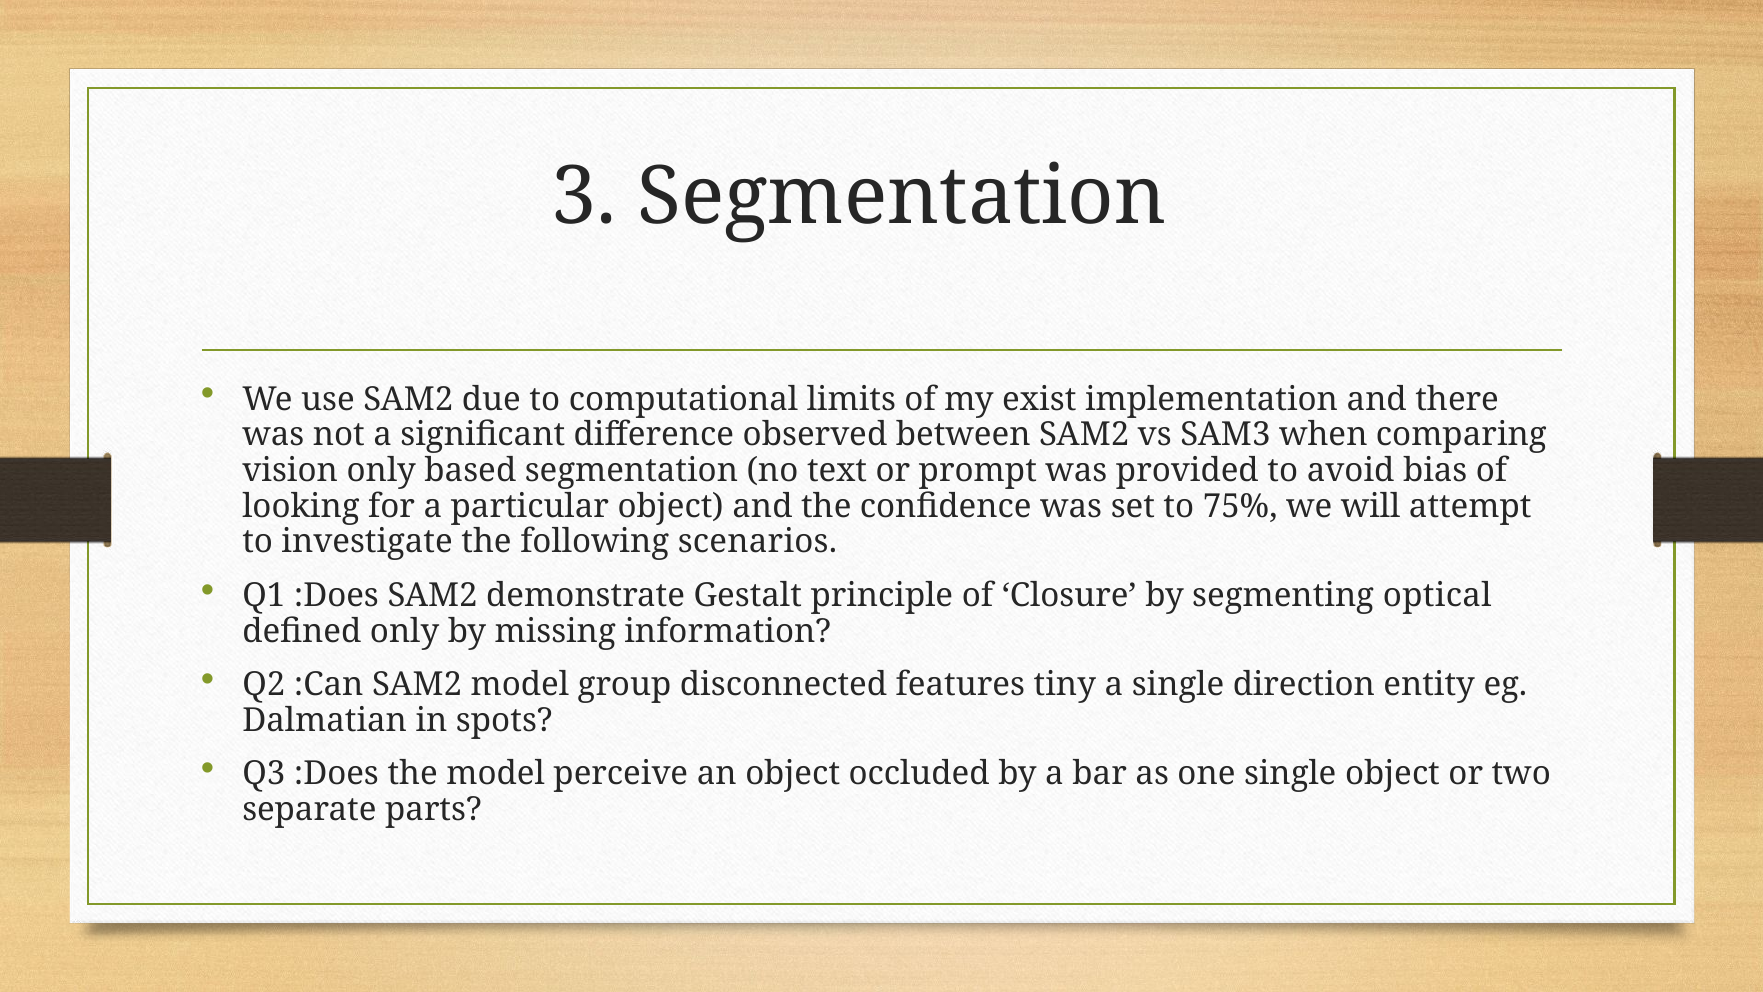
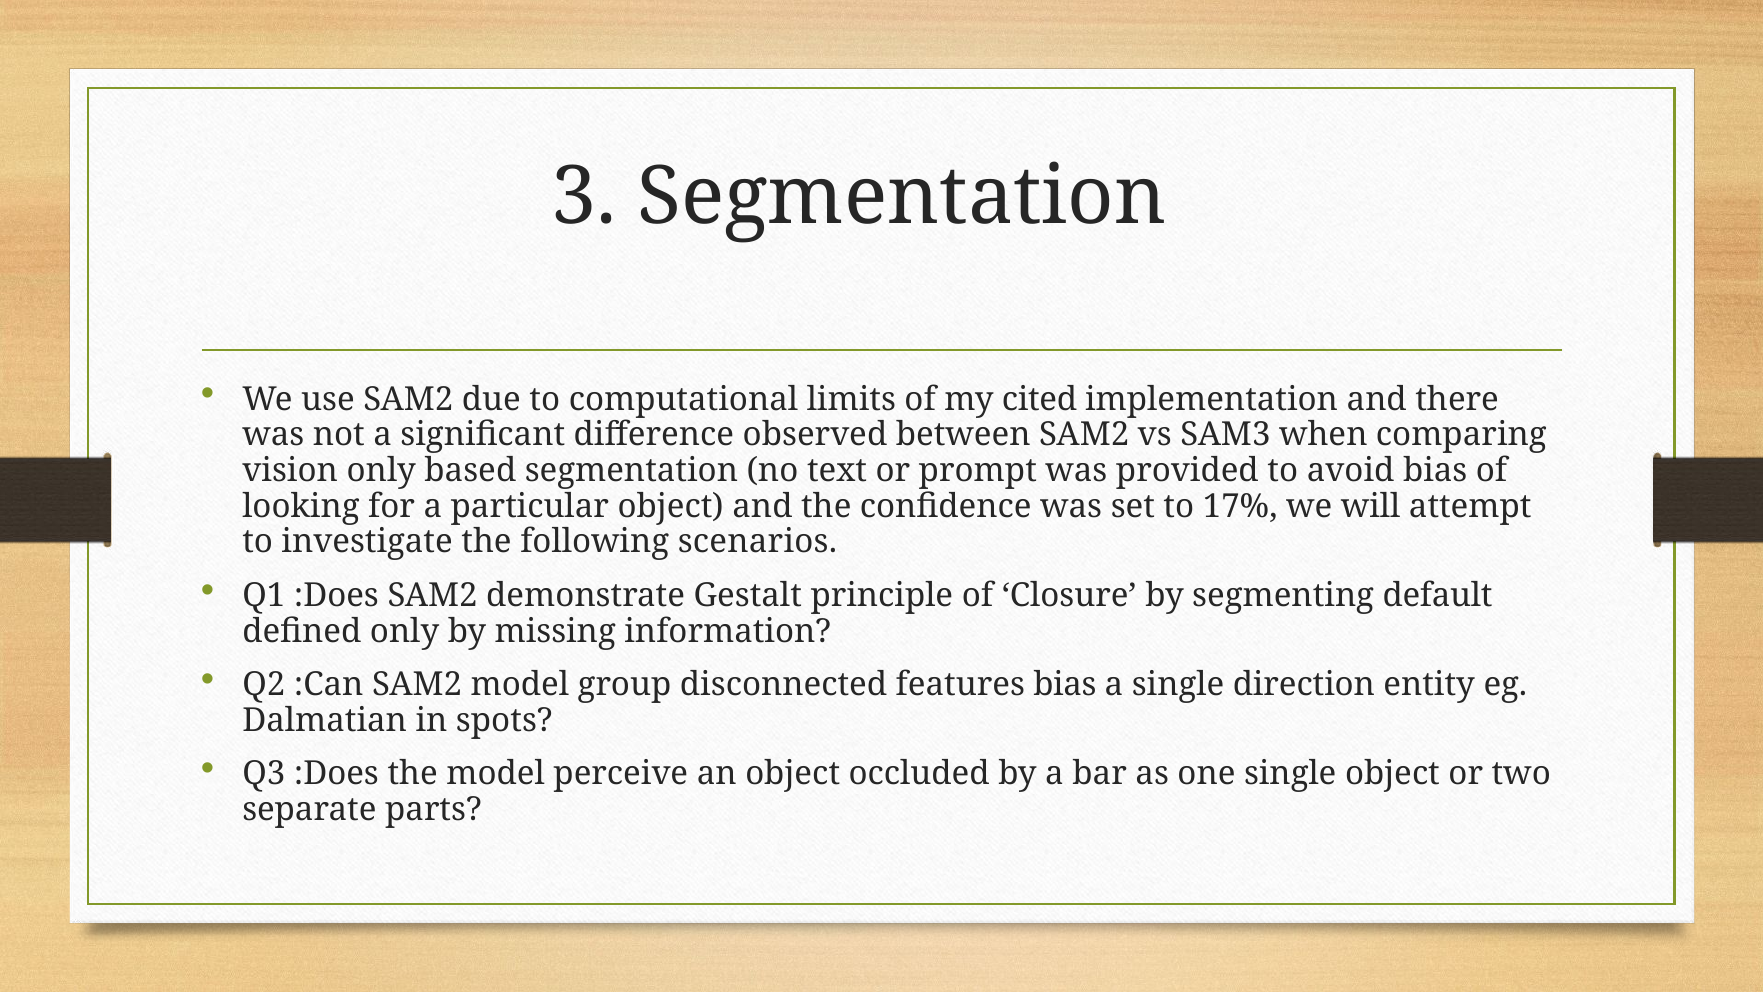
exist: exist -> cited
75%: 75% -> 17%
optical: optical -> default
features tiny: tiny -> bias
